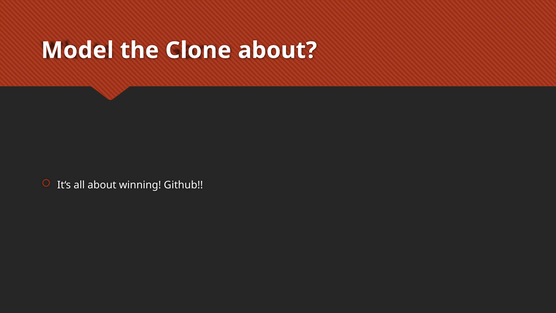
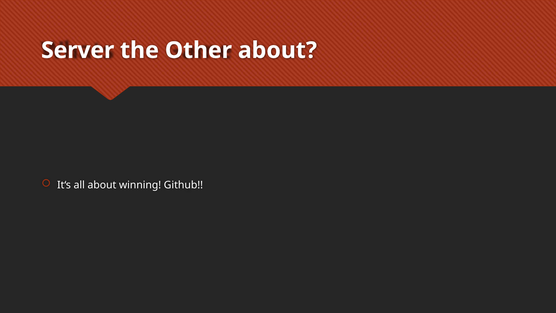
Model: Model -> Server
Clone: Clone -> Other
